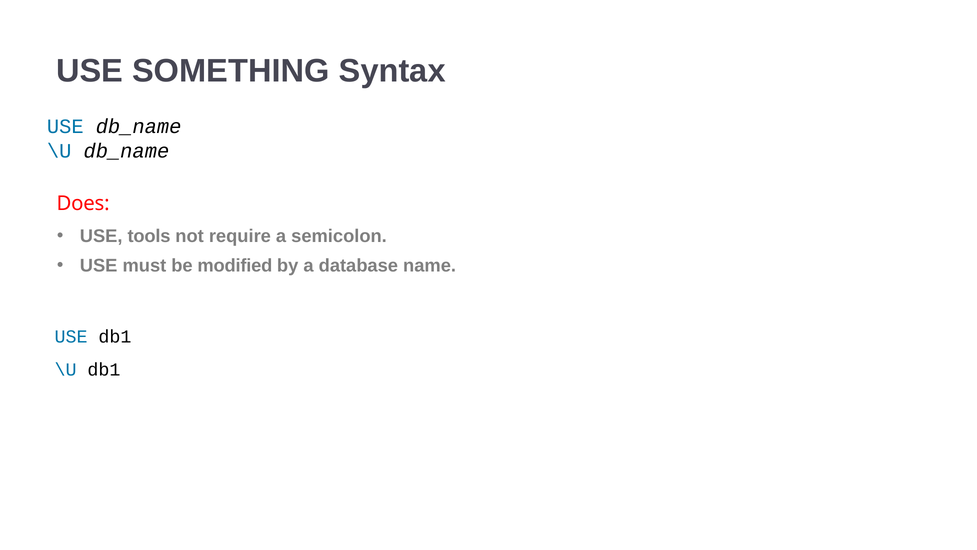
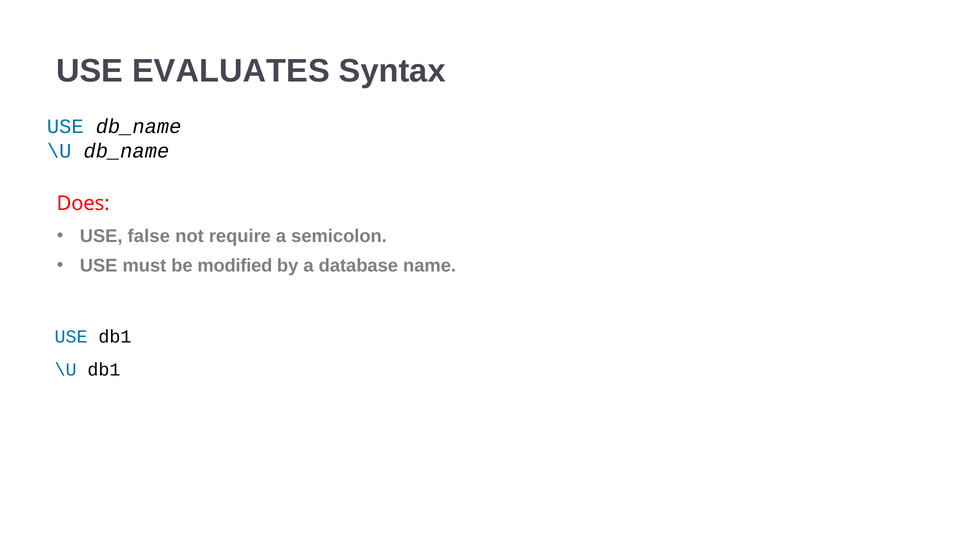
SOMETHING: SOMETHING -> EVALUATES
tools: tools -> false
